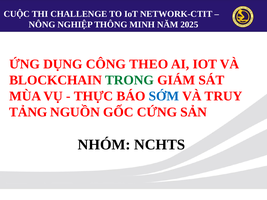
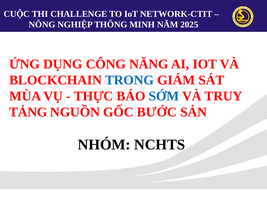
THEO: THEO -> NĂNG
TRONG colour: green -> blue
CỨNG: CỨNG -> BƯỚC
